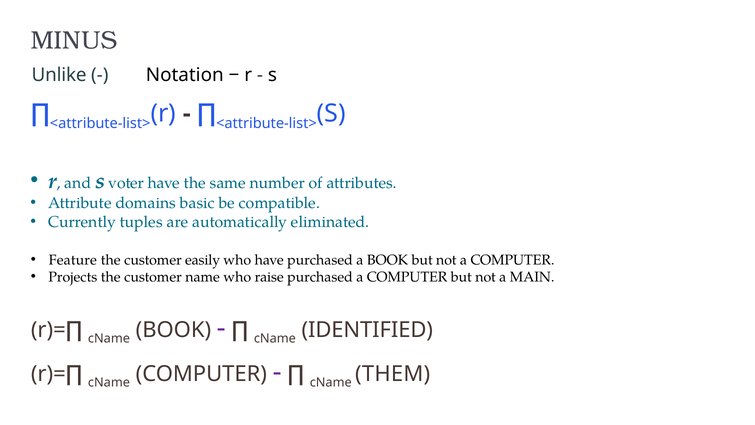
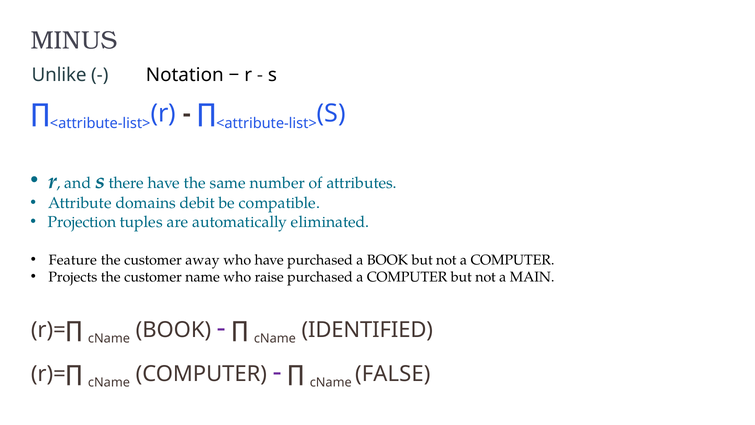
voter: voter -> there
basic: basic -> debit
Currently: Currently -> Projection
easily: easily -> away
THEM: THEM -> FALSE
